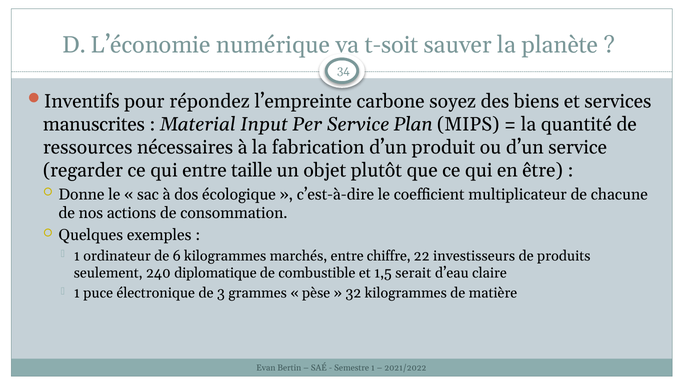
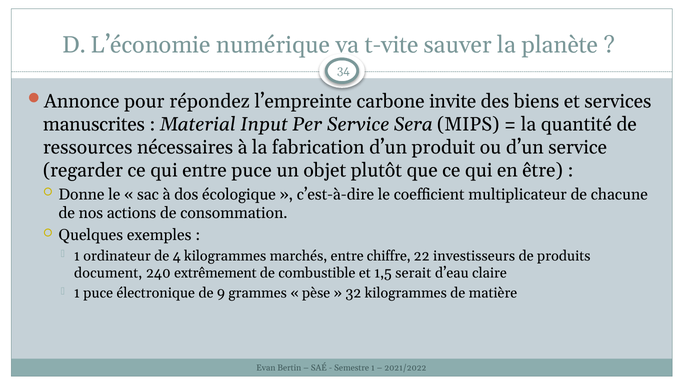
t-soit: t-soit -> t-vite
Inventifs: Inventifs -> Annonce
soyez: soyez -> invite
Plan: Plan -> Sera
entre taille: taille -> puce
6: 6 -> 4
seulement: seulement -> document
diplomatique: diplomatique -> extrêmement
3: 3 -> 9
